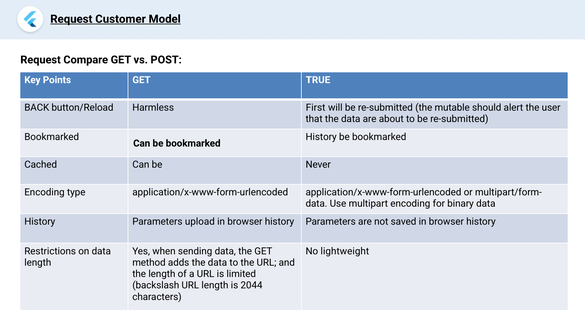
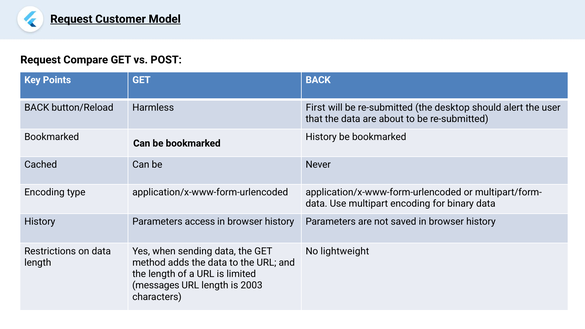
GET TRUE: TRUE -> BACK
mutable: mutable -> desktop
upload: upload -> access
backslash: backslash -> messages
2044: 2044 -> 2003
